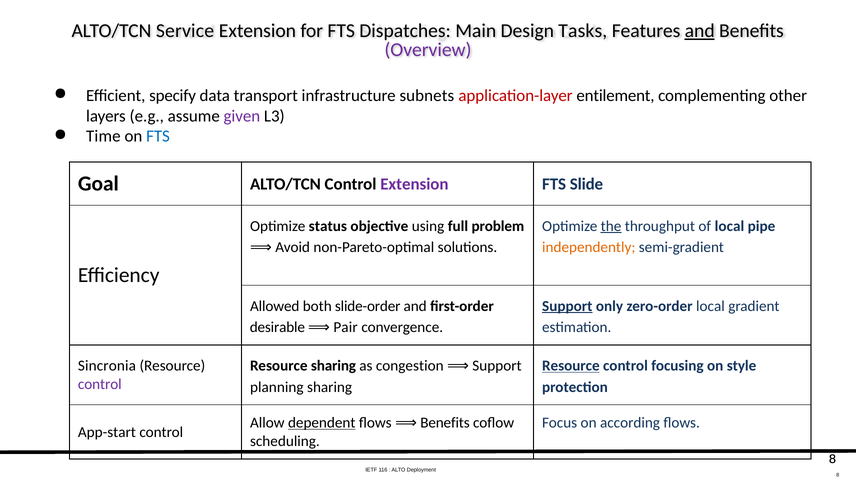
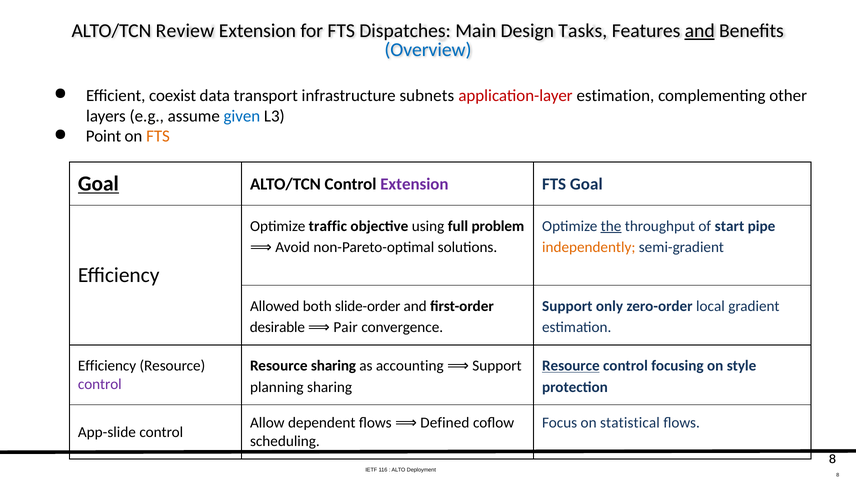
Service: Service -> Review
Overview colour: purple -> blue
specify: specify -> coexist
application-layer entilement: entilement -> estimation
given colour: purple -> blue
Time: Time -> Point
FTS at (158, 136) colour: blue -> orange
Goal at (98, 184) underline: none -> present
FTS Slide: Slide -> Goal
status: status -> traffic
of local: local -> start
Support at (567, 306) underline: present -> none
Sincronia at (107, 365): Sincronia -> Efficiency
congestion: congestion -> accounting
dependent underline: present -> none
flows Benefits: Benefits -> Defined
according: according -> statistical
App-start: App-start -> App-slide
